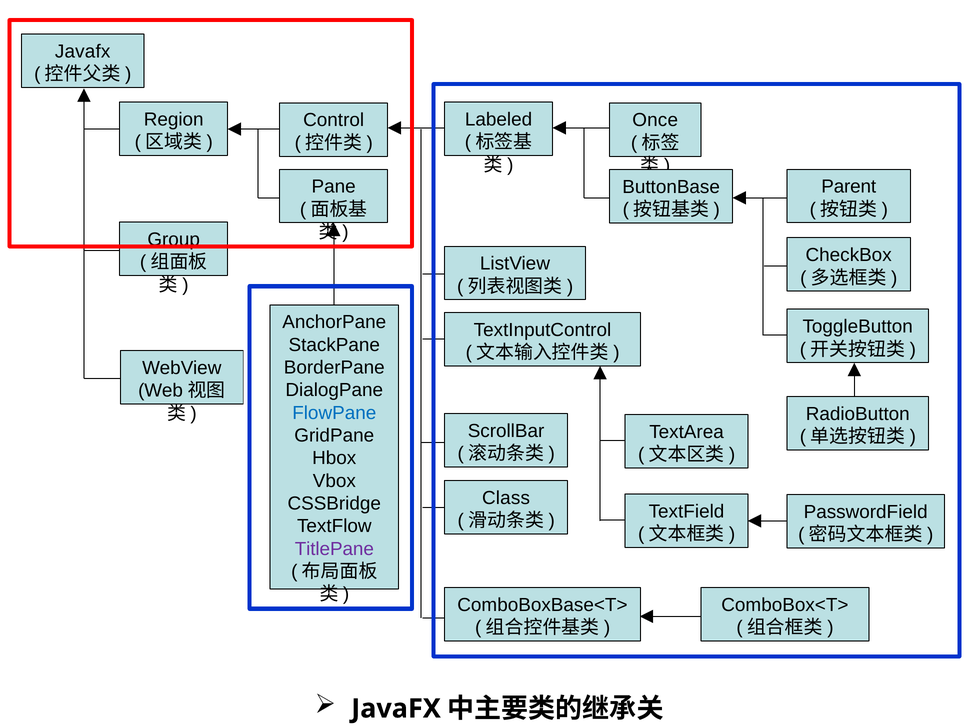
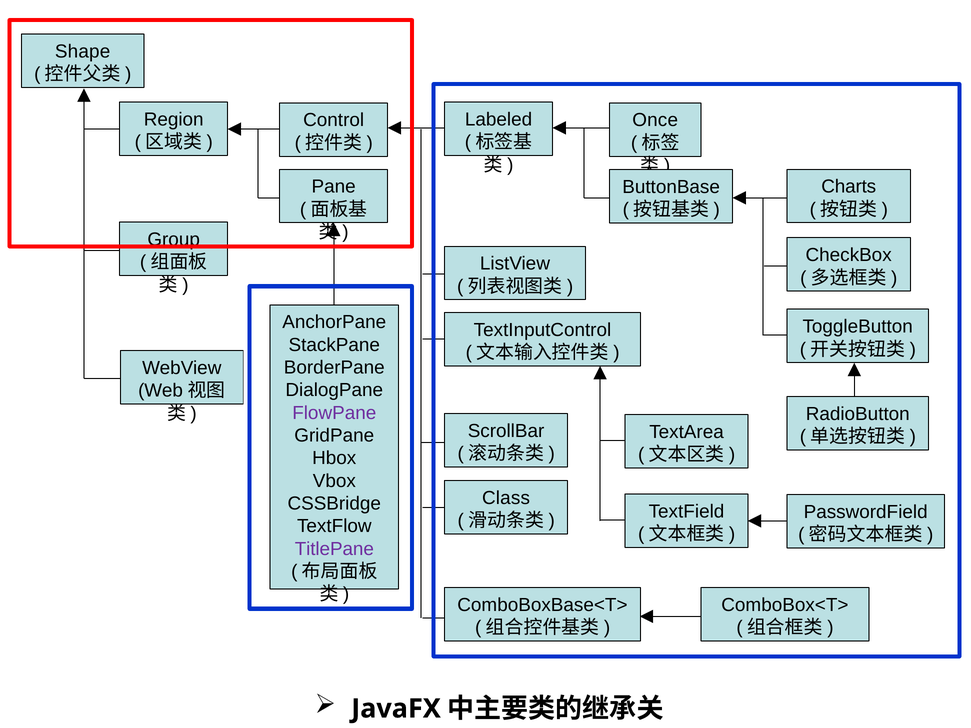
Javafx at (83, 51): Javafx -> Shape
Parent: Parent -> Charts
FlowPane colour: blue -> purple
